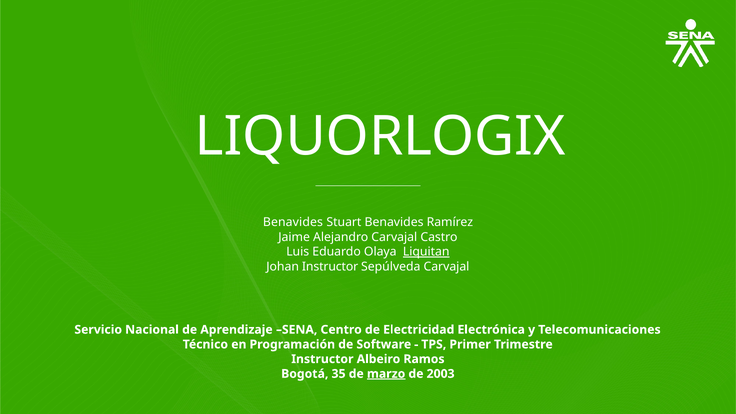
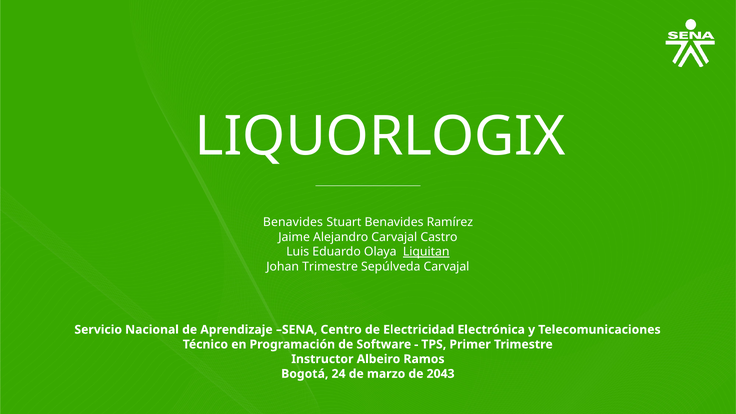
Johan Instructor: Instructor -> Trimestre
35: 35 -> 24
marzo underline: present -> none
2003: 2003 -> 2043
